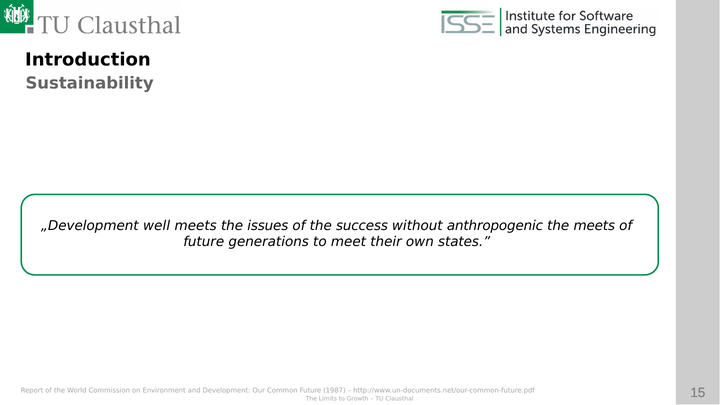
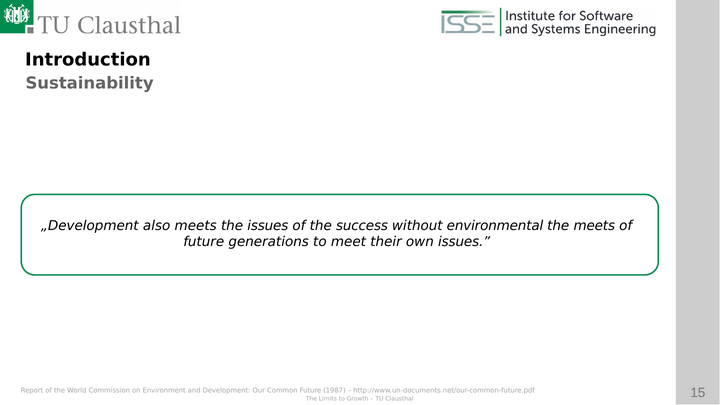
well: well -> also
anthropogenic: anthropogenic -> environmental
own states: states -> issues
